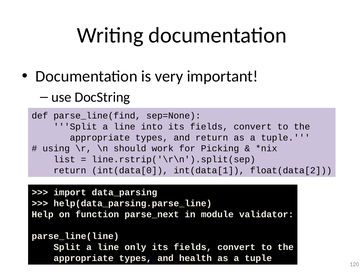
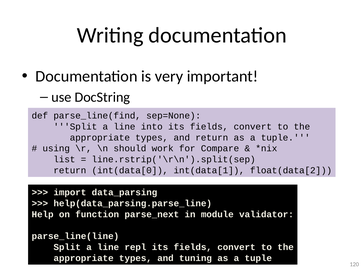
Picking: Picking -> Compare
only: only -> repl
health: health -> tuning
